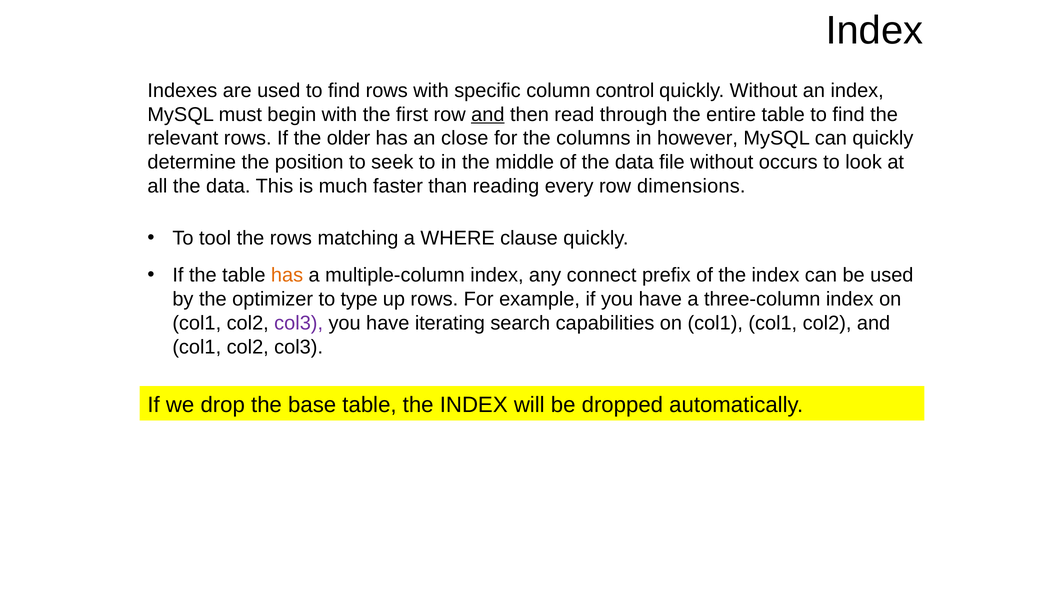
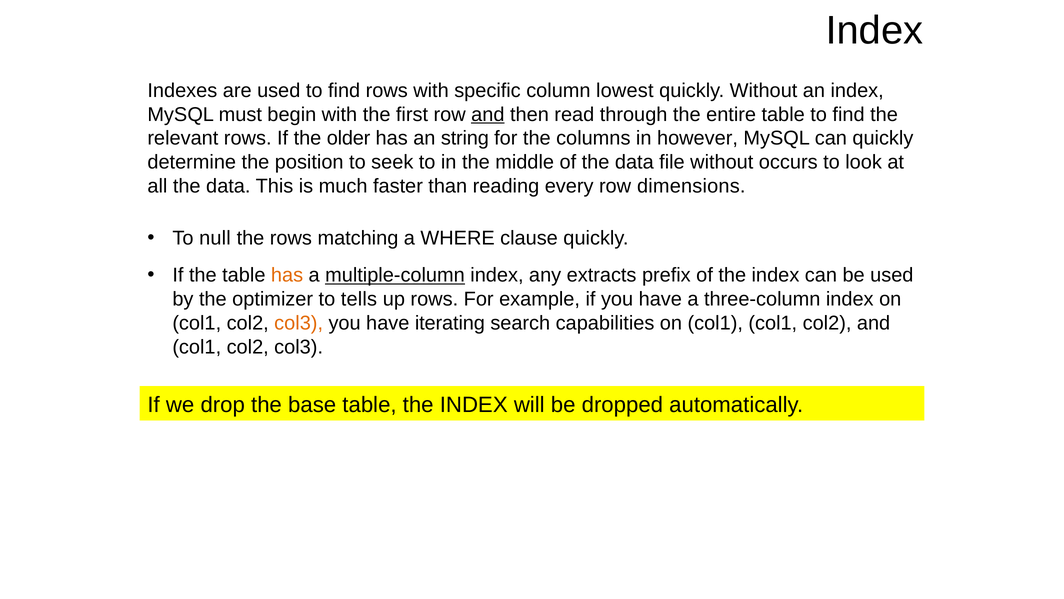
control: control -> lowest
close: close -> string
tool: tool -> null
multiple-column underline: none -> present
connect: connect -> extracts
type: type -> tells
col3 at (299, 323) colour: purple -> orange
